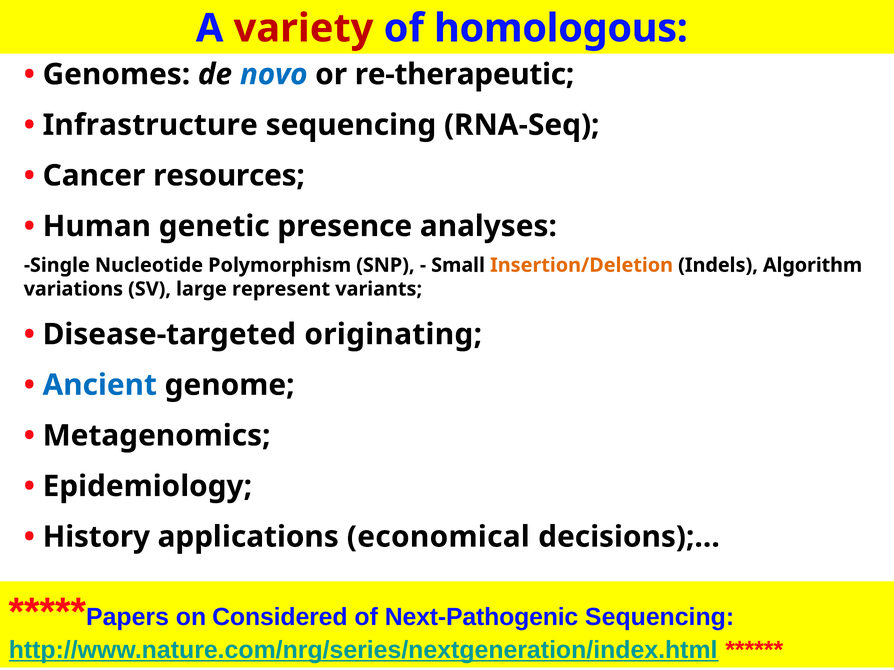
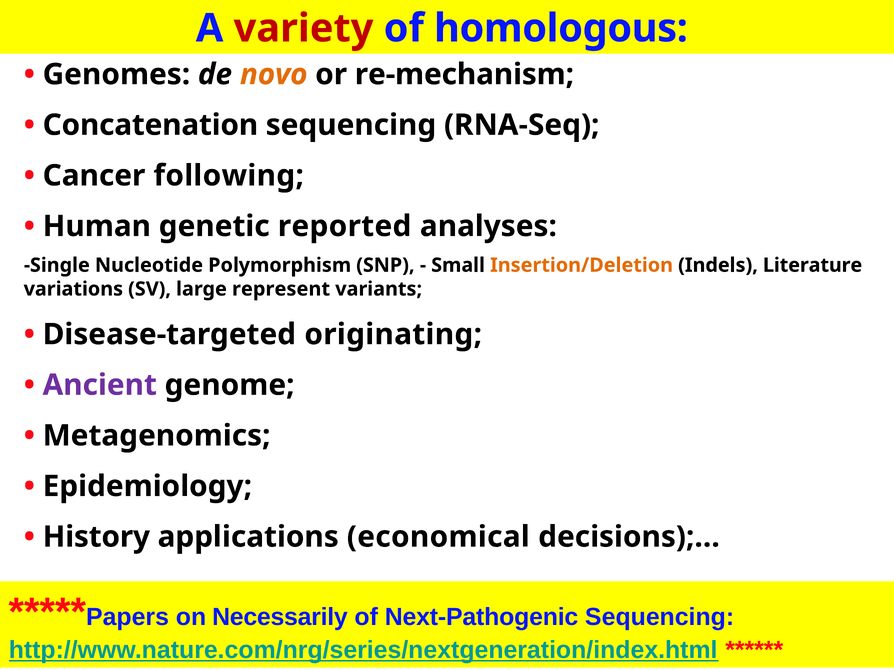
novo colour: blue -> orange
re-therapeutic: re-therapeutic -> re-mechanism
Infrastructure: Infrastructure -> Concatenation
resources: resources -> following
presence: presence -> reported
Algorithm: Algorithm -> Literature
Ancient colour: blue -> purple
Considered: Considered -> Necessarily
